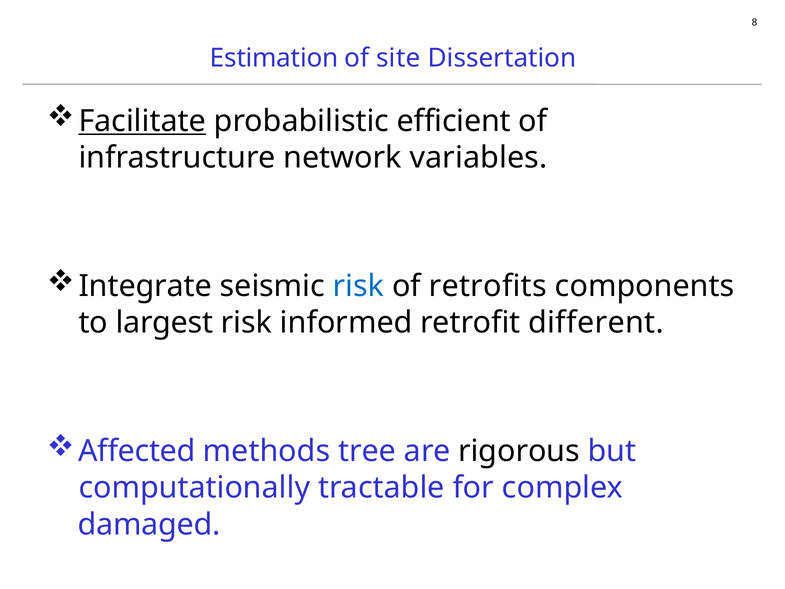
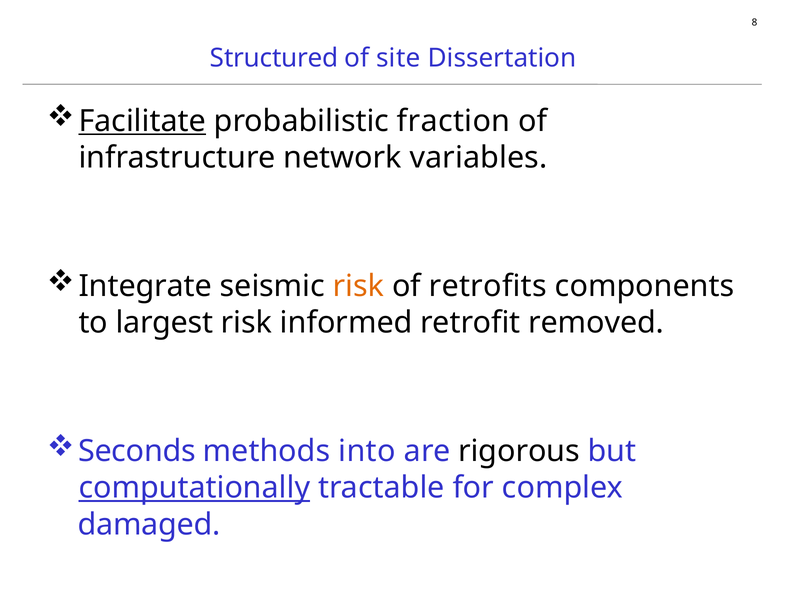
Estimation: Estimation -> Structured
efficient: efficient -> fraction
risk at (358, 286) colour: blue -> orange
different: different -> removed
Affected: Affected -> Seconds
tree: tree -> into
computationally underline: none -> present
